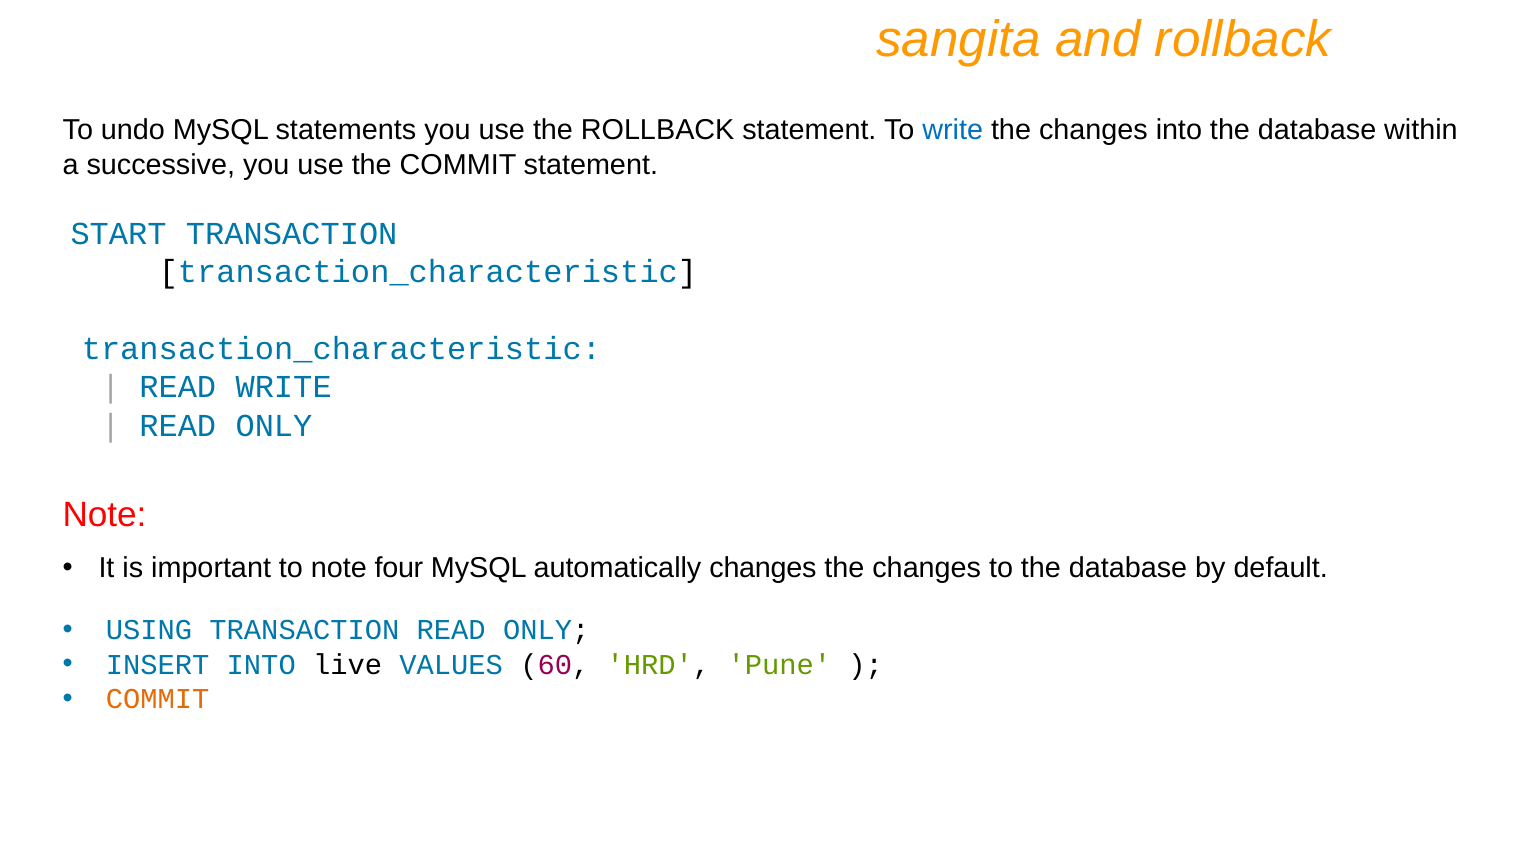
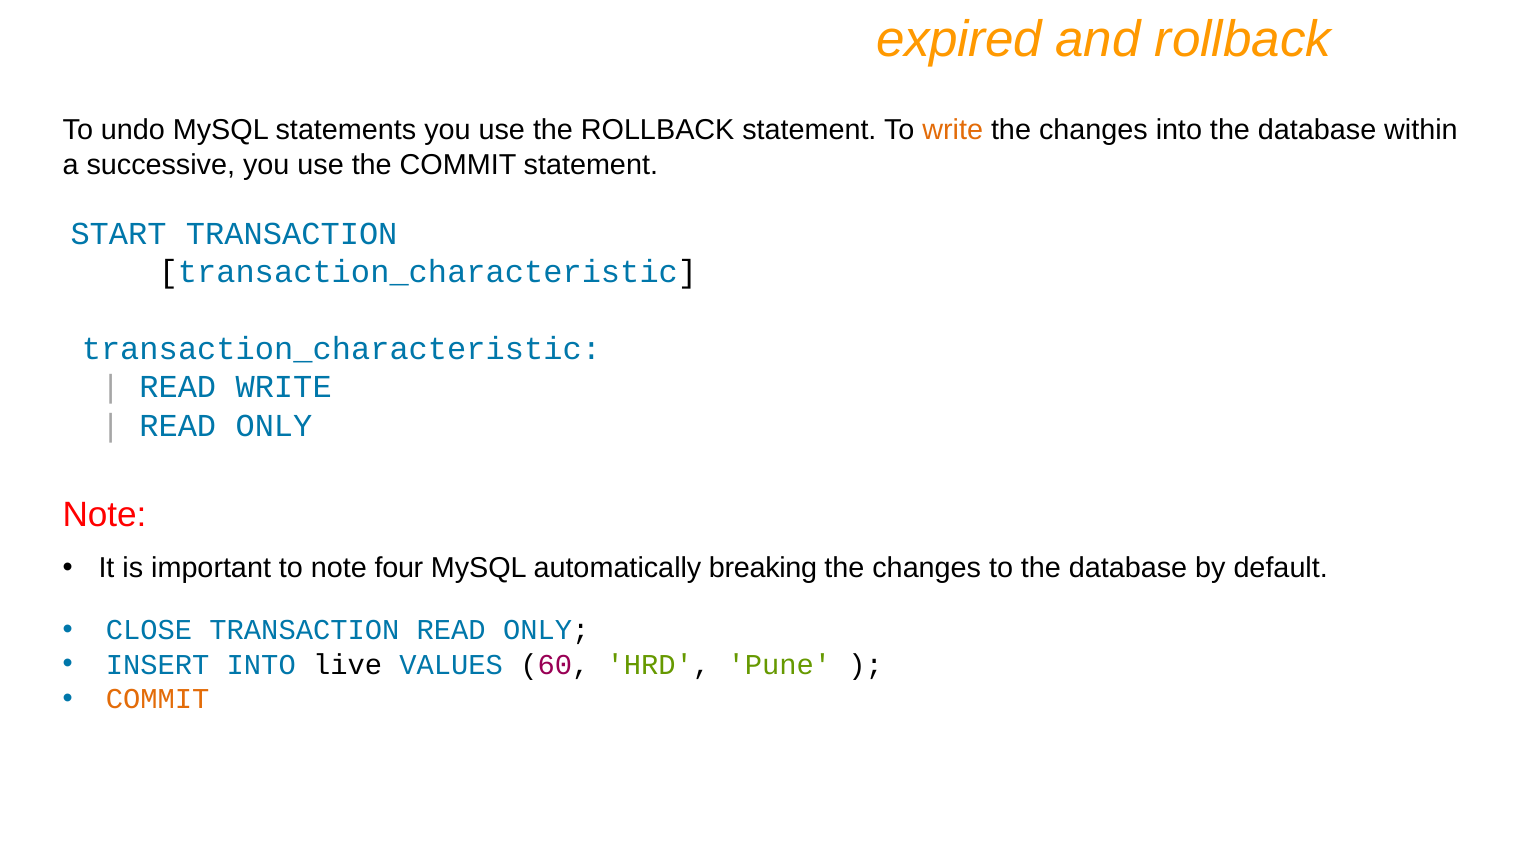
sangita: sangita -> expired
write at (953, 130) colour: blue -> orange
automatically changes: changes -> breaking
USING: USING -> CLOSE
